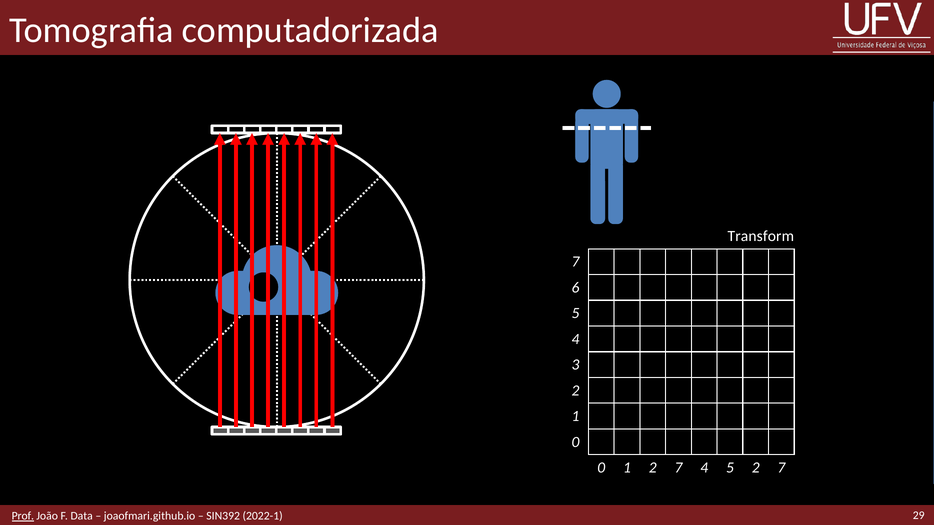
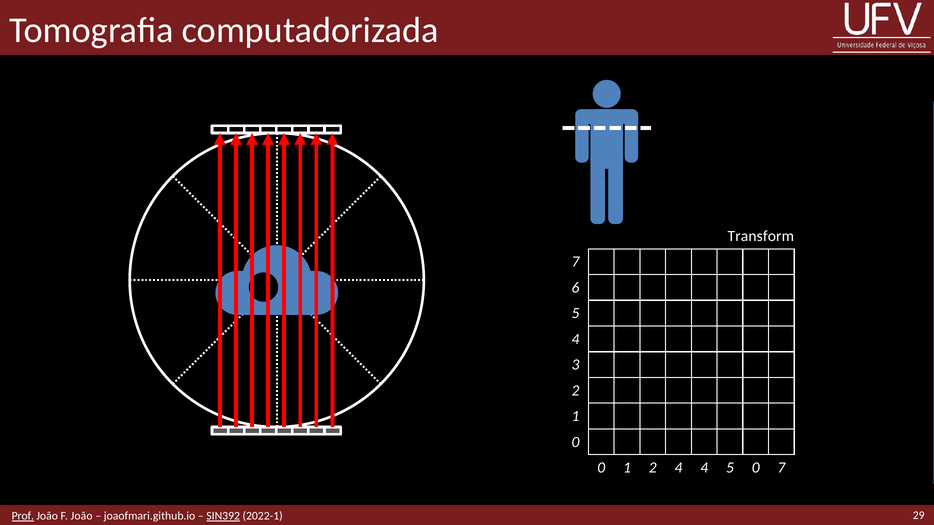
1 2 7: 7 -> 4
5 2: 2 -> 0
F Data: Data -> João
SIN392 underline: none -> present
